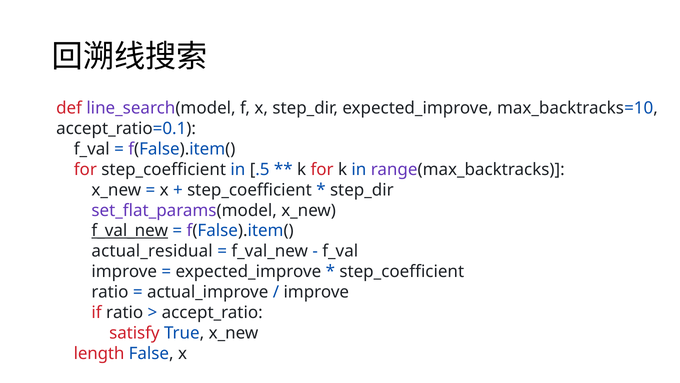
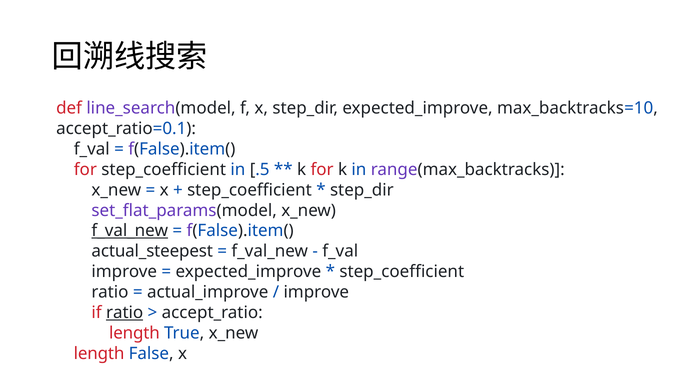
actual_residual: actual_residual -> actual_steepest
ratio at (125, 312) underline: none -> present
satisfy at (134, 333): satisfy -> length
